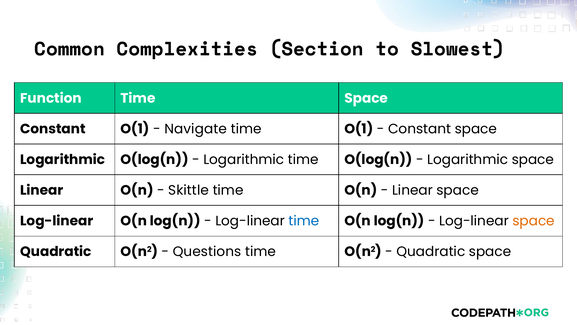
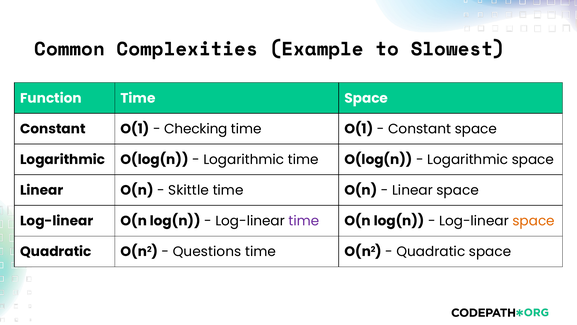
Section: Section -> Example
Navigate: Navigate -> Checking
time at (304, 221) colour: blue -> purple
